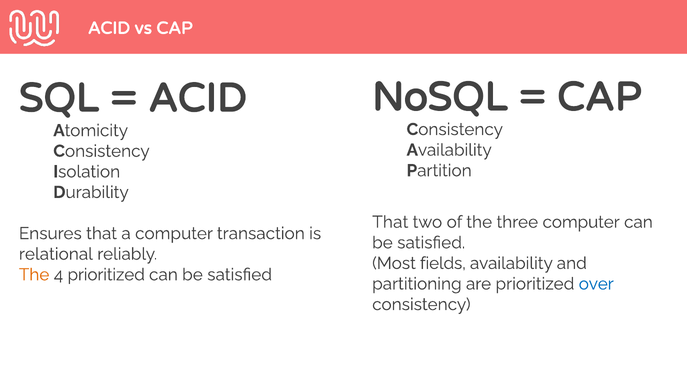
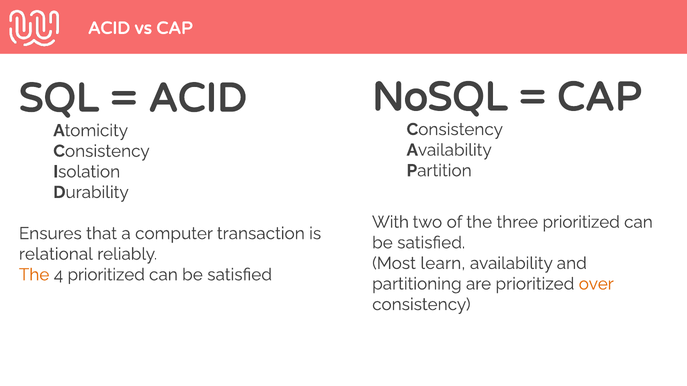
That at (390, 222): That -> With
three computer: computer -> prioritized
fields: fields -> learn
over colour: blue -> orange
